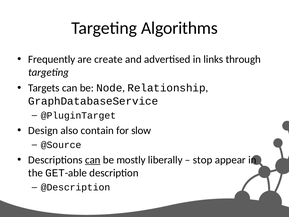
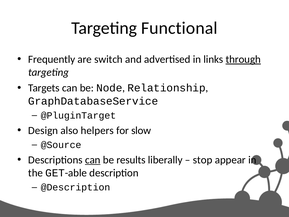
Algorithms: Algorithms -> Functional
create: create -> switch
through underline: none -> present
contain: contain -> helpers
mostly: mostly -> results
